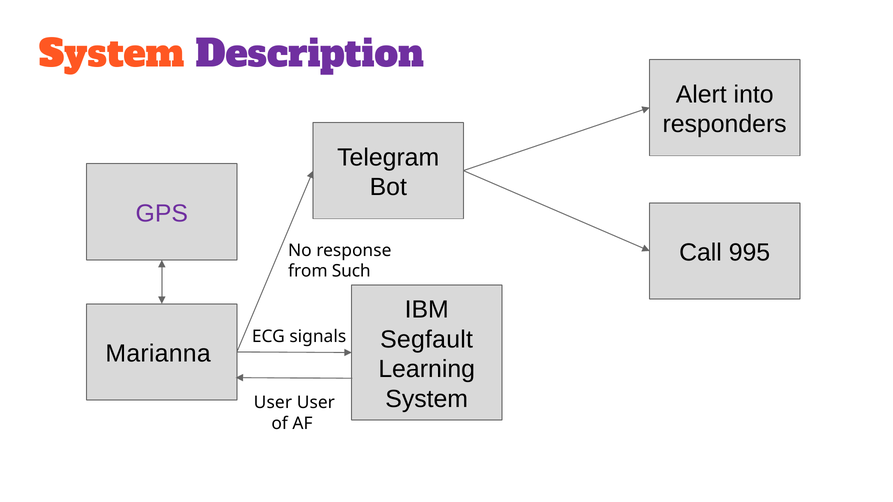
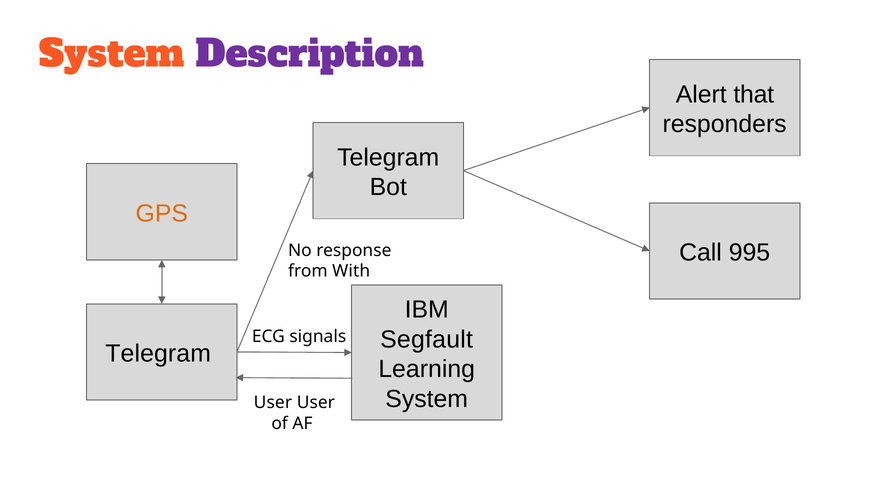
into: into -> that
GPS colour: purple -> orange
Such: Such -> With
Marianna at (158, 354): Marianna -> Telegram
